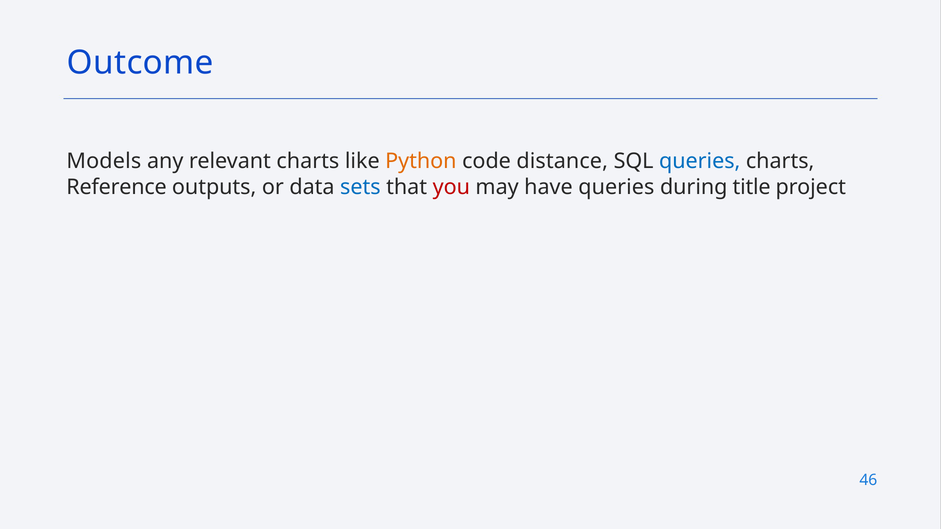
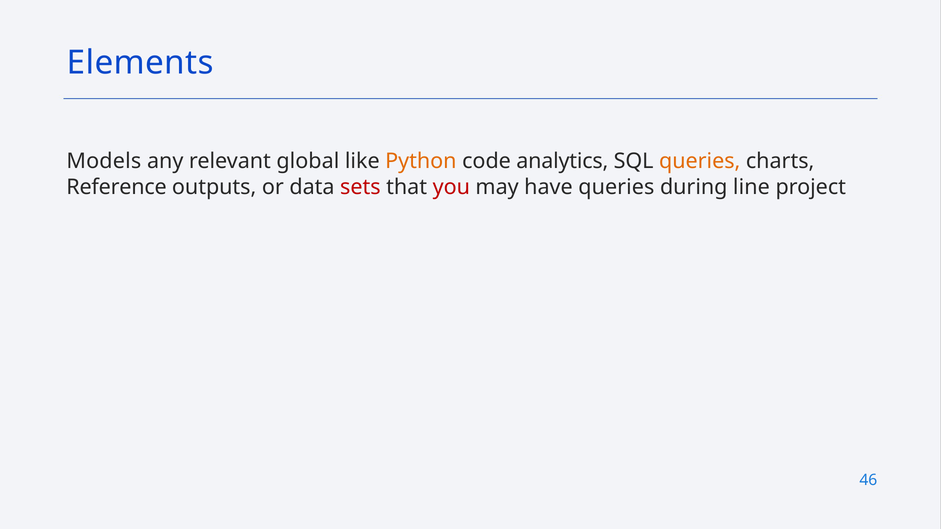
Outcome: Outcome -> Elements
relevant charts: charts -> global
distance: distance -> analytics
queries at (700, 161) colour: blue -> orange
sets colour: blue -> red
title: title -> line
